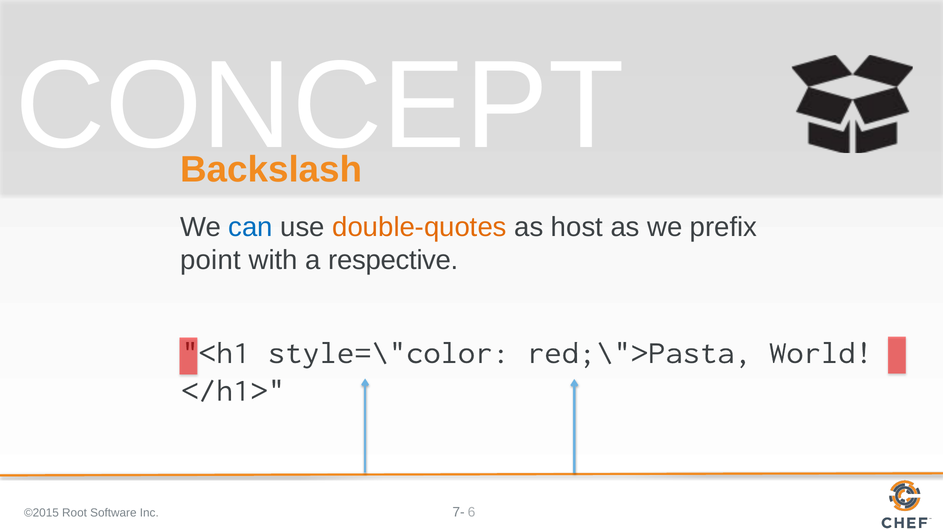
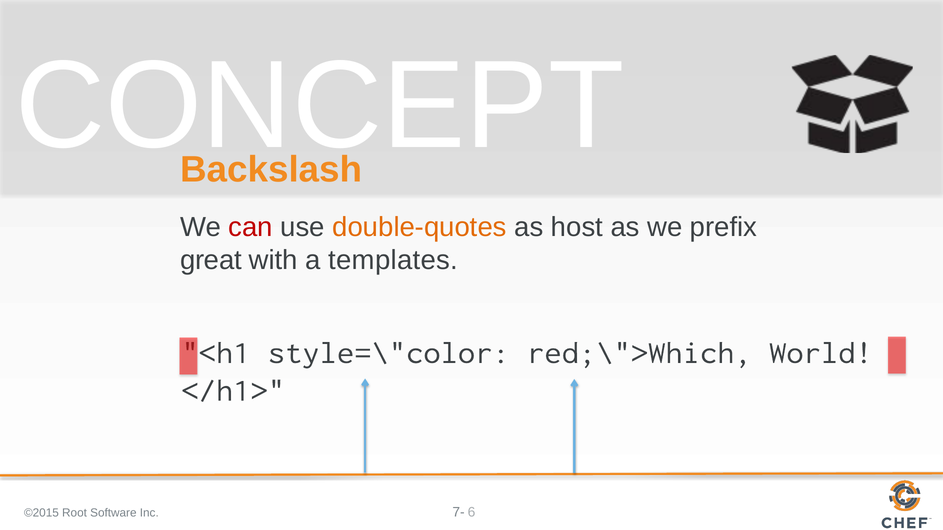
can colour: blue -> red
point: point -> great
respective: respective -> templates
red;\">Pasta: red;\">Pasta -> red;\">Which
